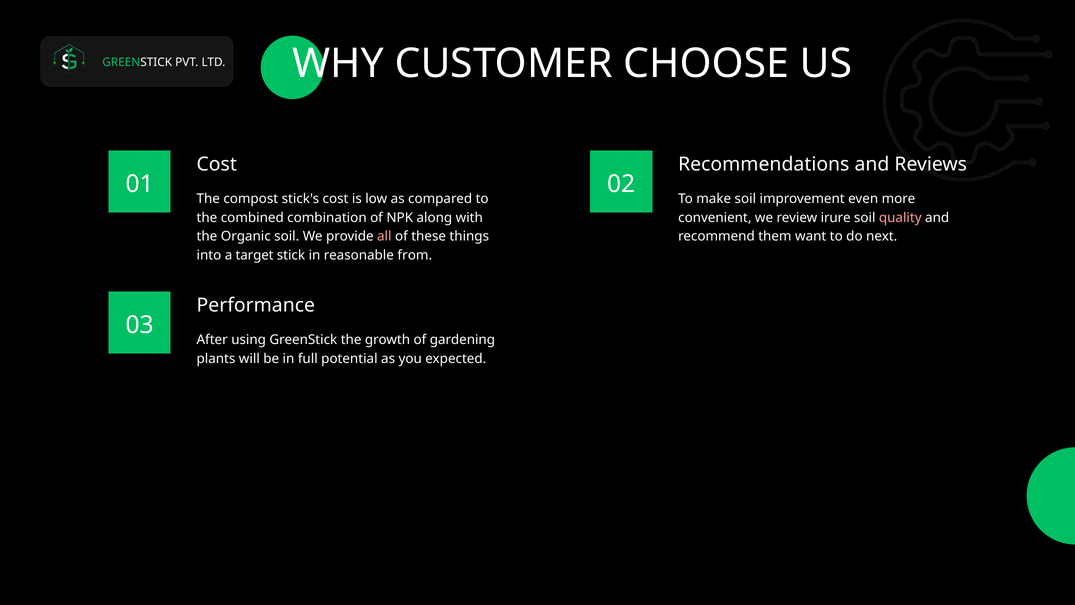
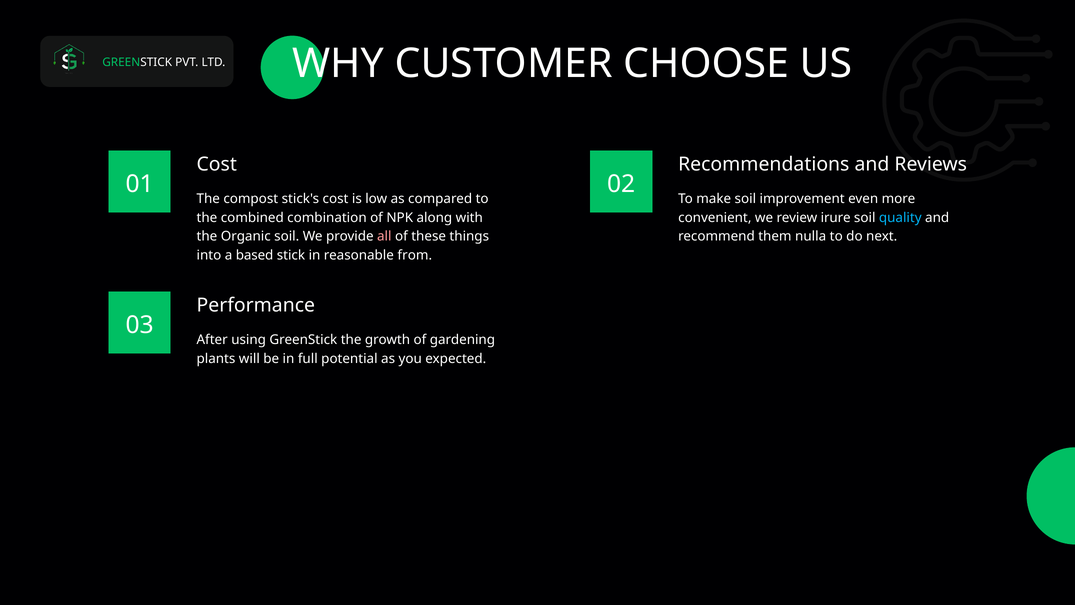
quality colour: pink -> light blue
want: want -> nulla
target: target -> based
